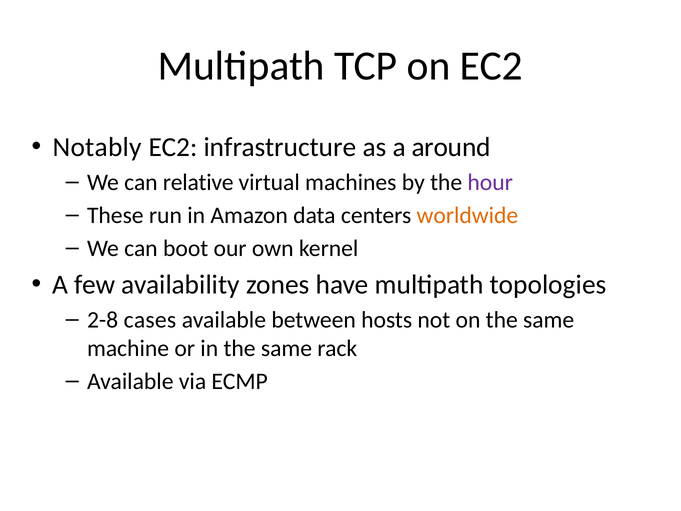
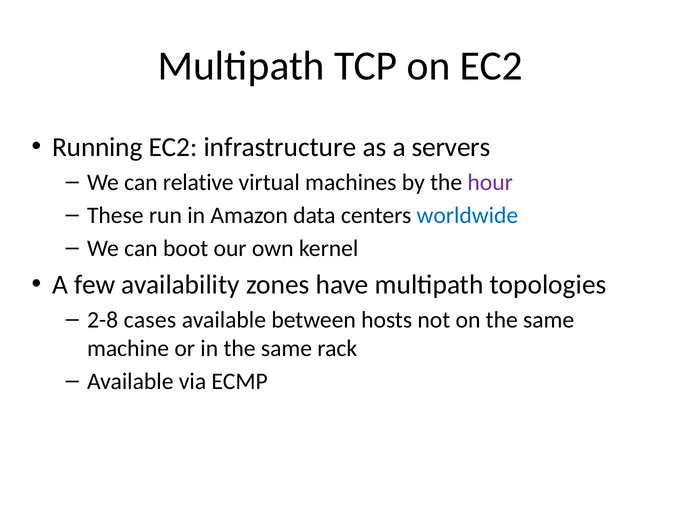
Notably: Notably -> Running
around: around -> servers
worldwide colour: orange -> blue
